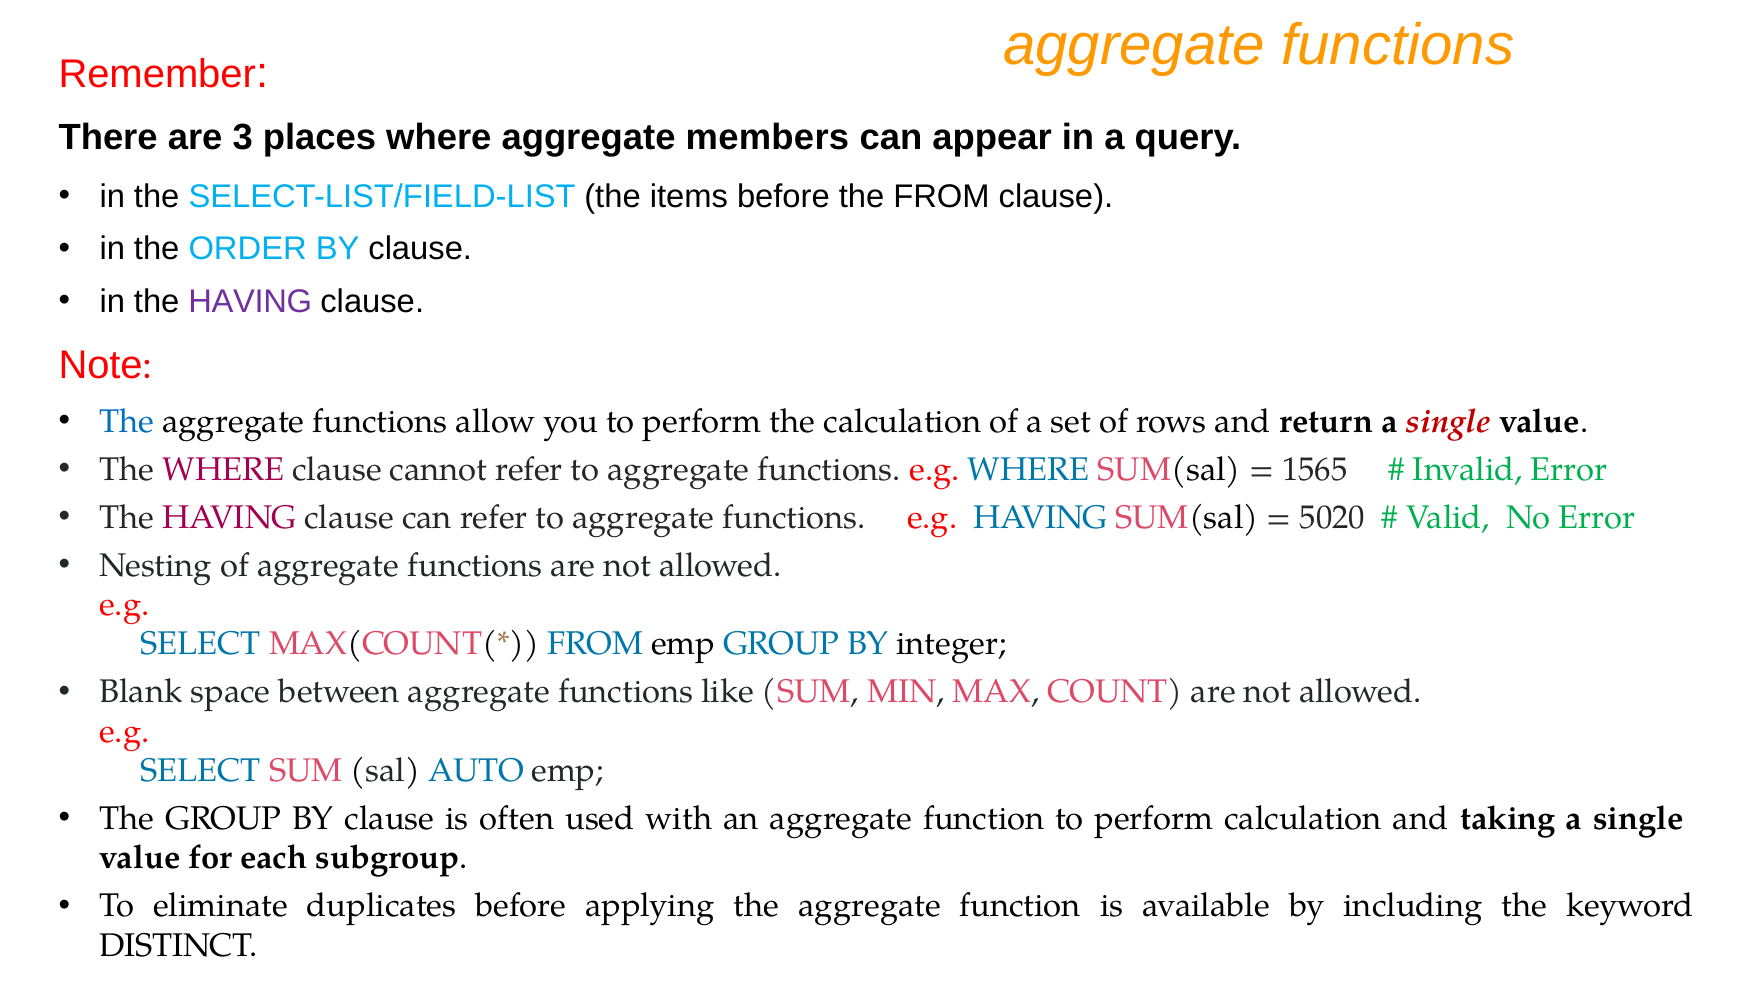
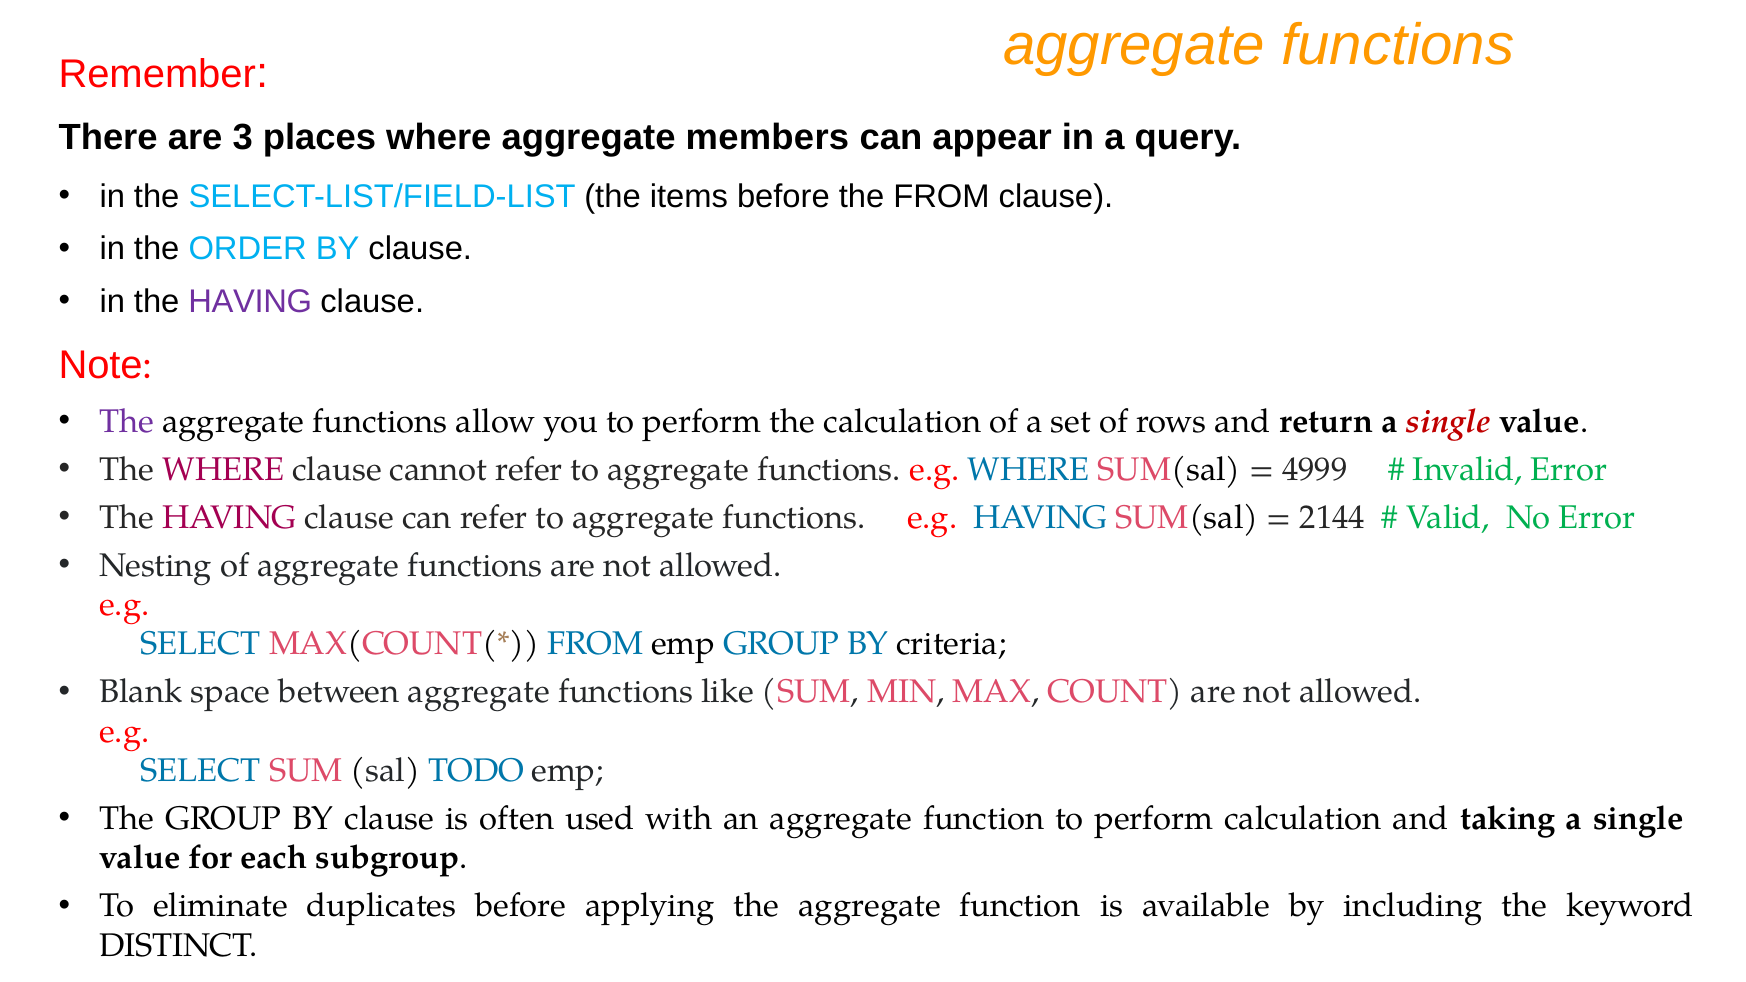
The at (127, 422) colour: blue -> purple
1565: 1565 -> 4999
5020: 5020 -> 2144
integer: integer -> criteria
AUTO: AUTO -> TODO
